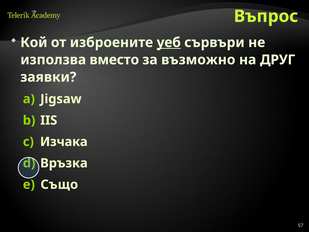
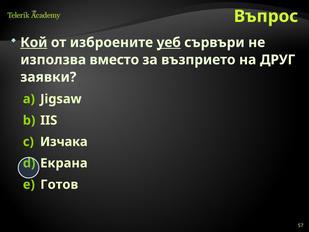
Кой underline: none -> present
възможно: възможно -> възприето
Връзка: Връзка -> Екрана
Също: Също -> Готов
